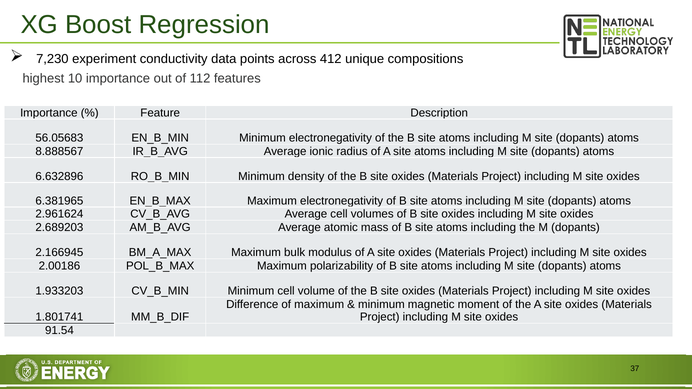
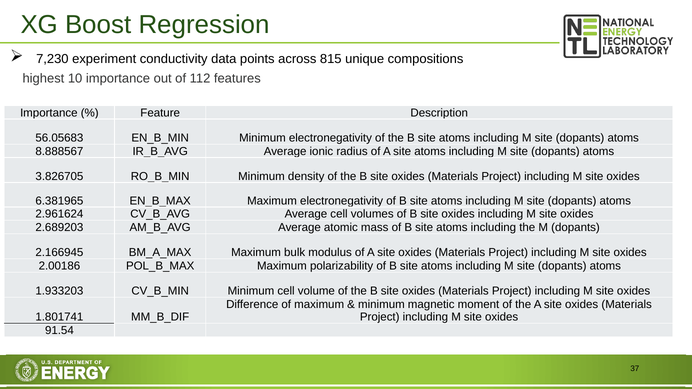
412: 412 -> 815
6.632896: 6.632896 -> 3.826705
